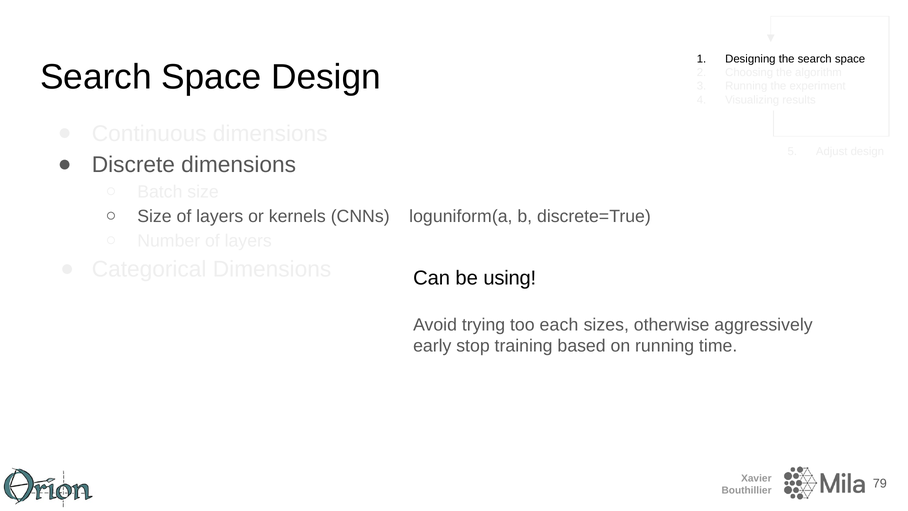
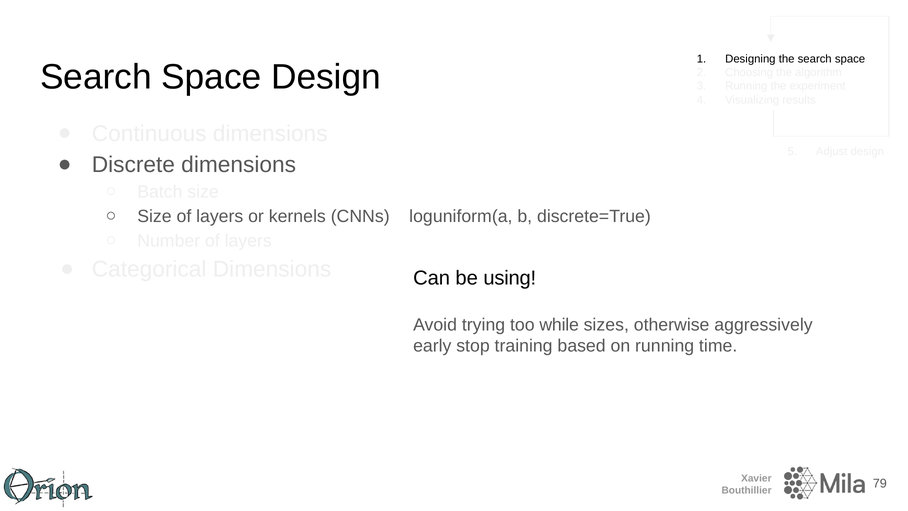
each: each -> while
